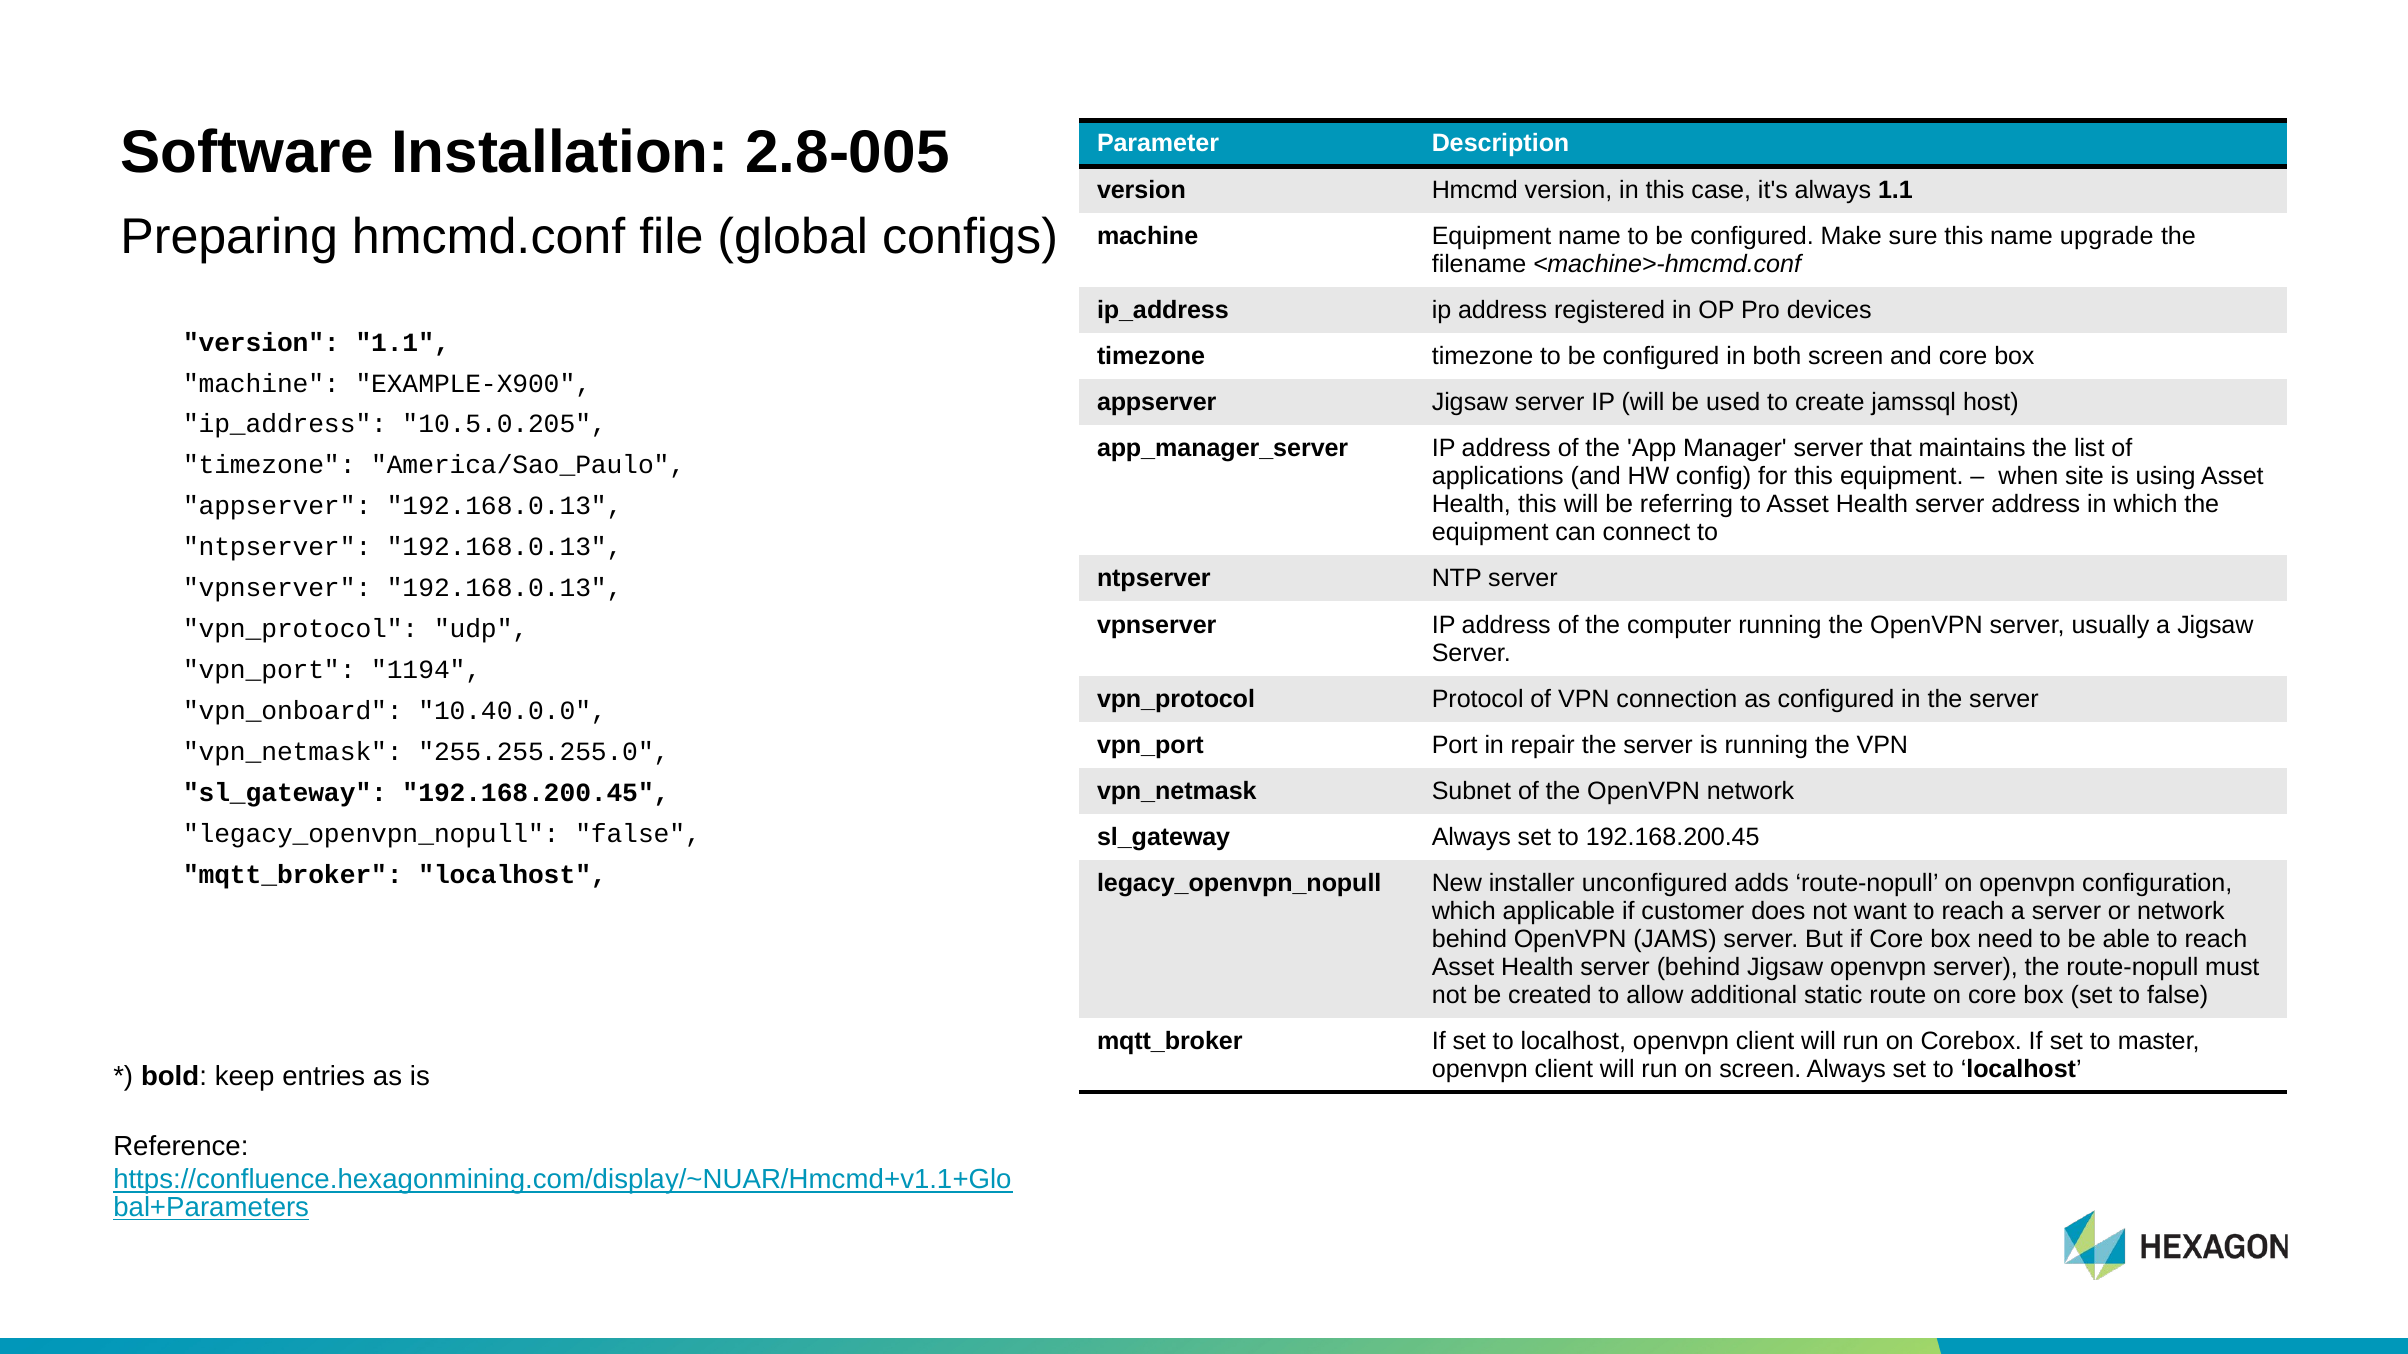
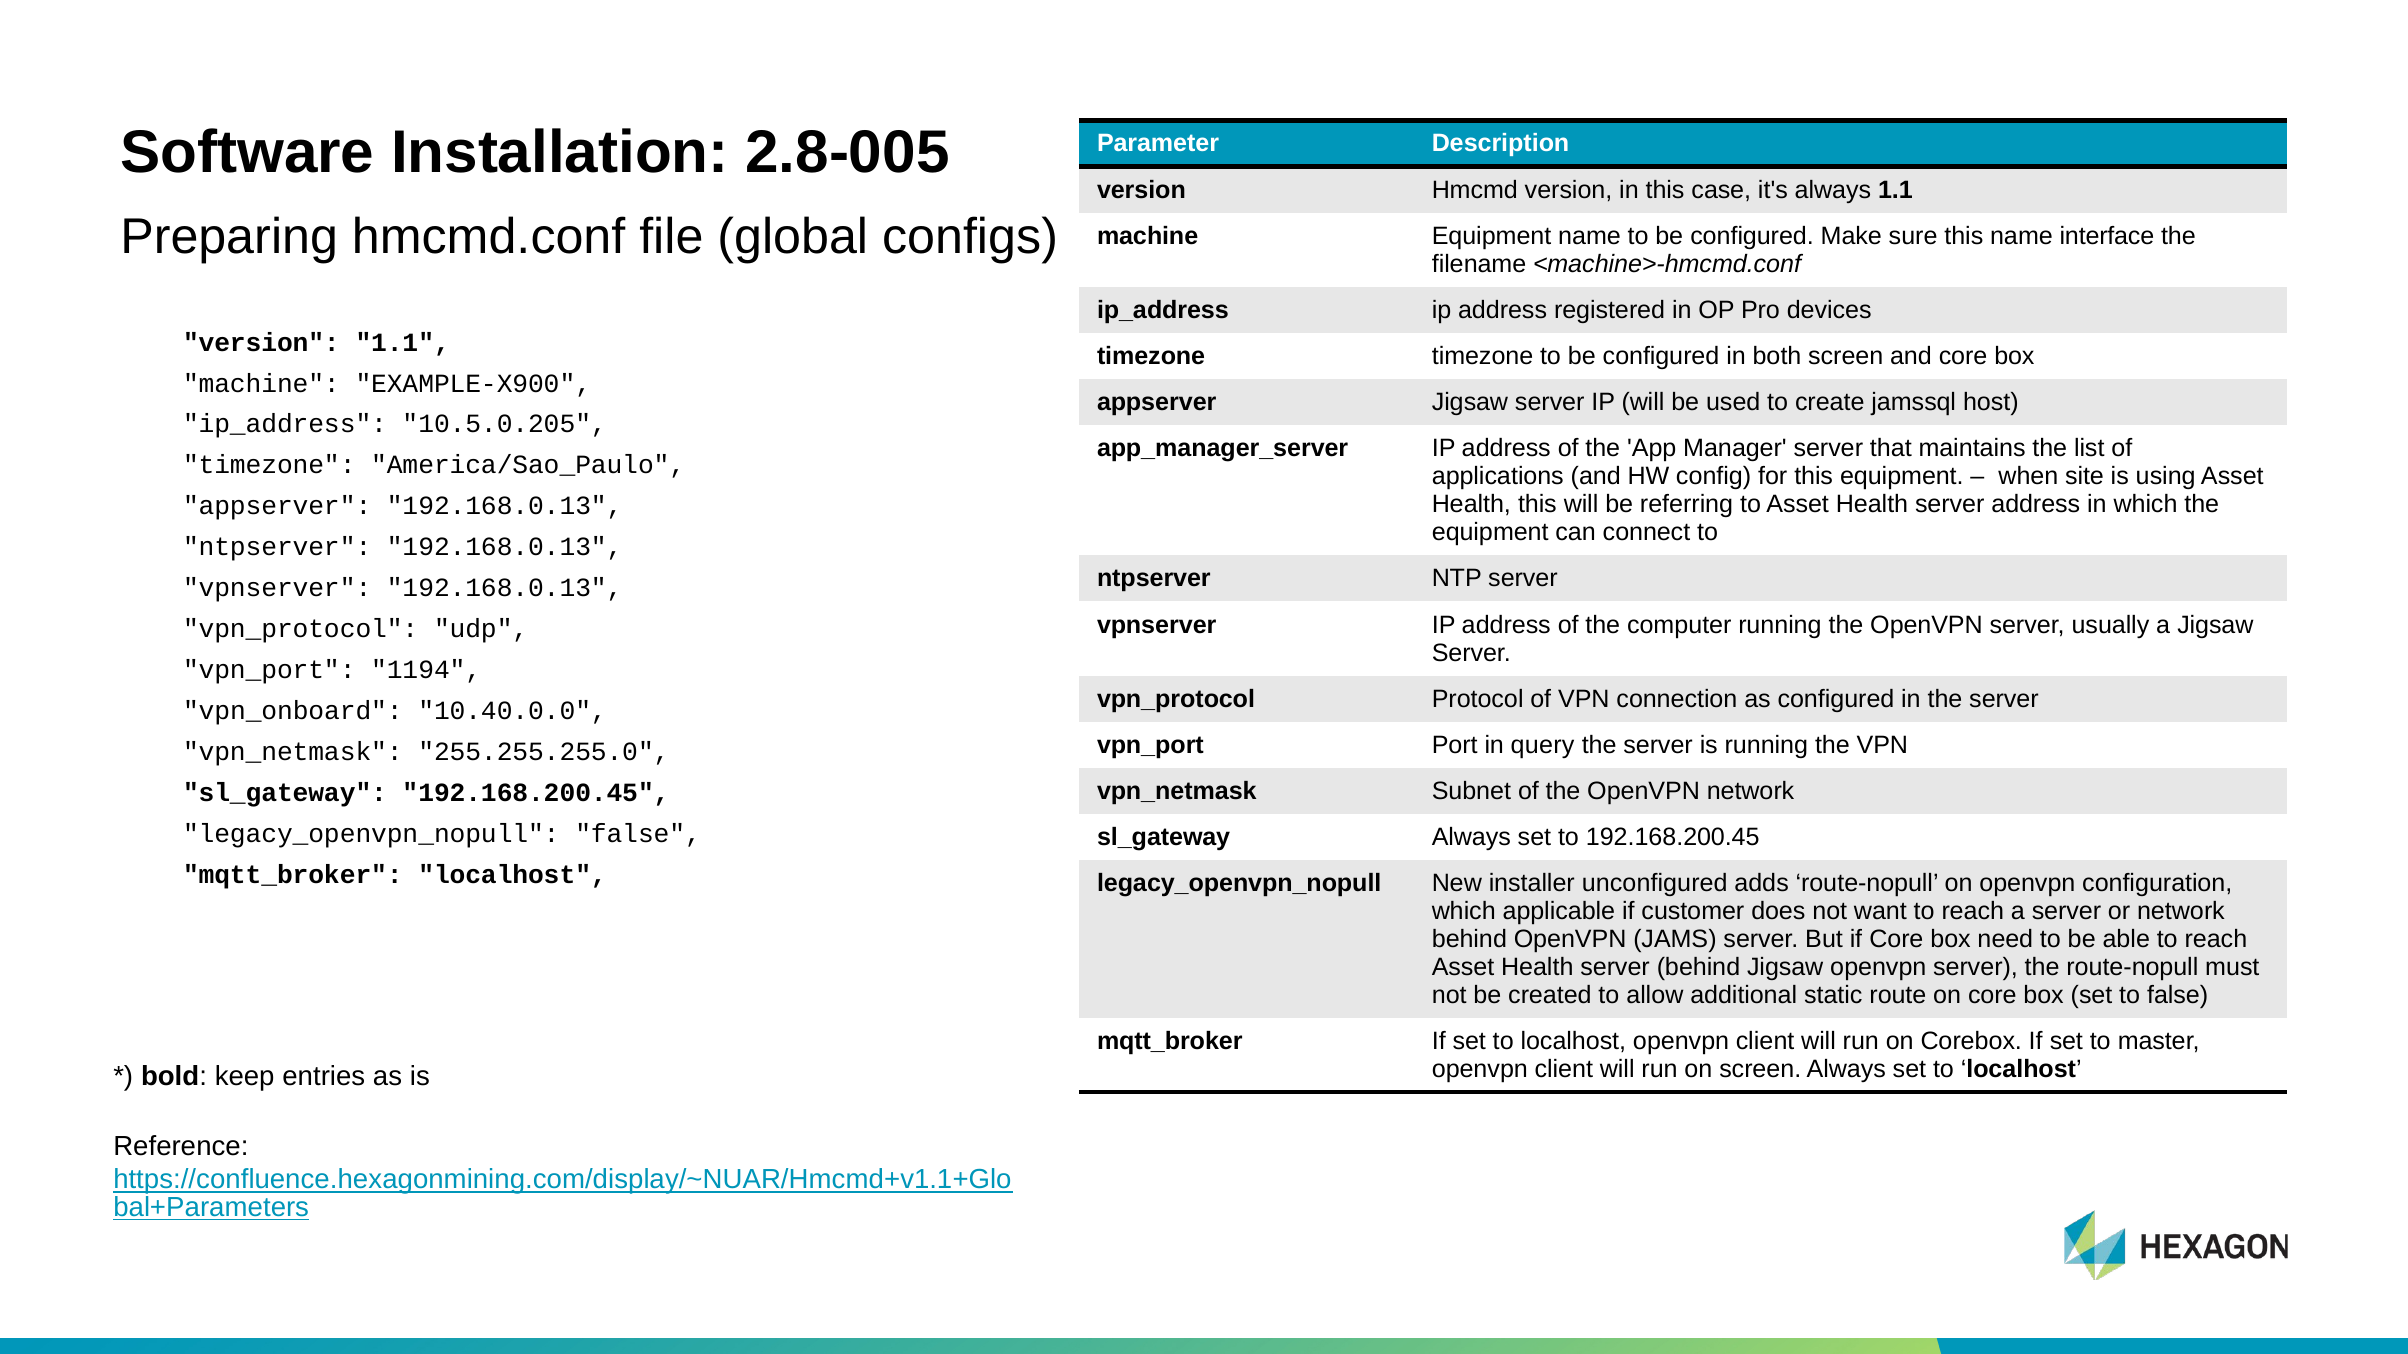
upgrade: upgrade -> interface
repair: repair -> query
